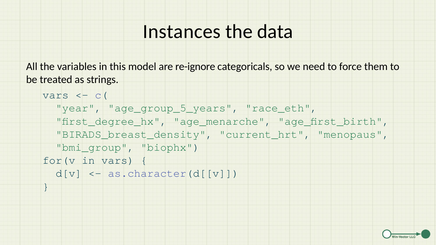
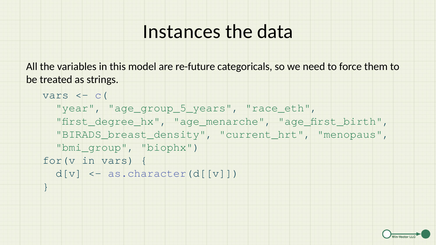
re-ignore: re-ignore -> re-future
